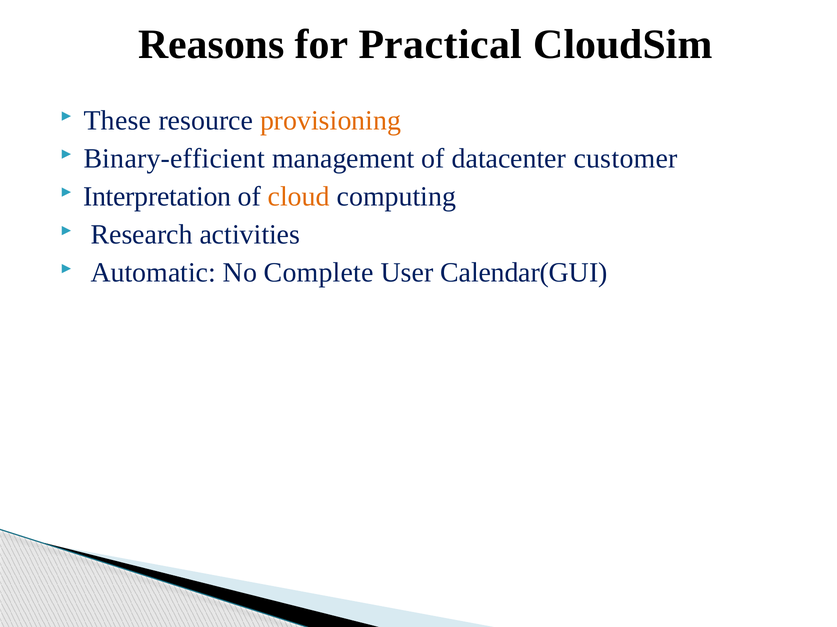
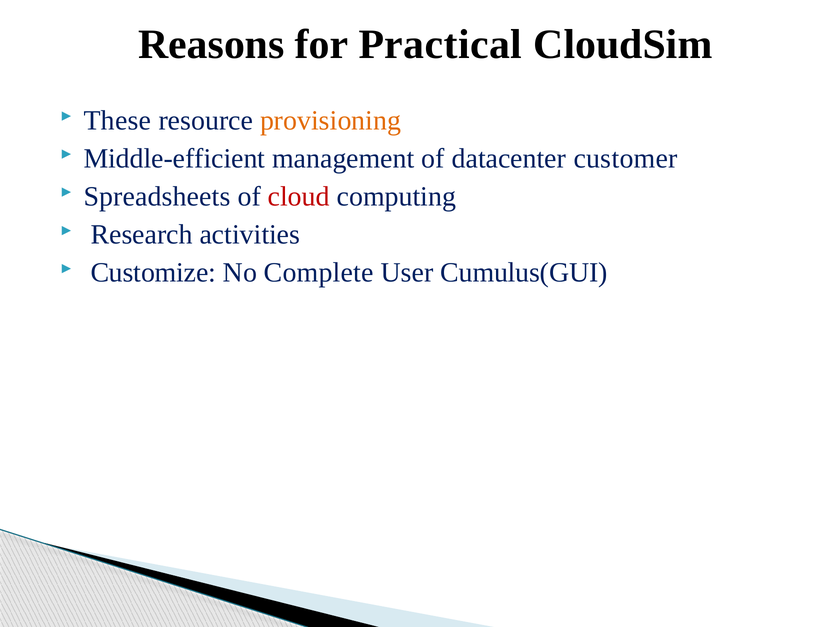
Binary-efficient: Binary-efficient -> Middle-efficient
Interpretation: Interpretation -> Spreadsheets
cloud colour: orange -> red
Automatic: Automatic -> Customize
Calendar(GUI: Calendar(GUI -> Cumulus(GUI
